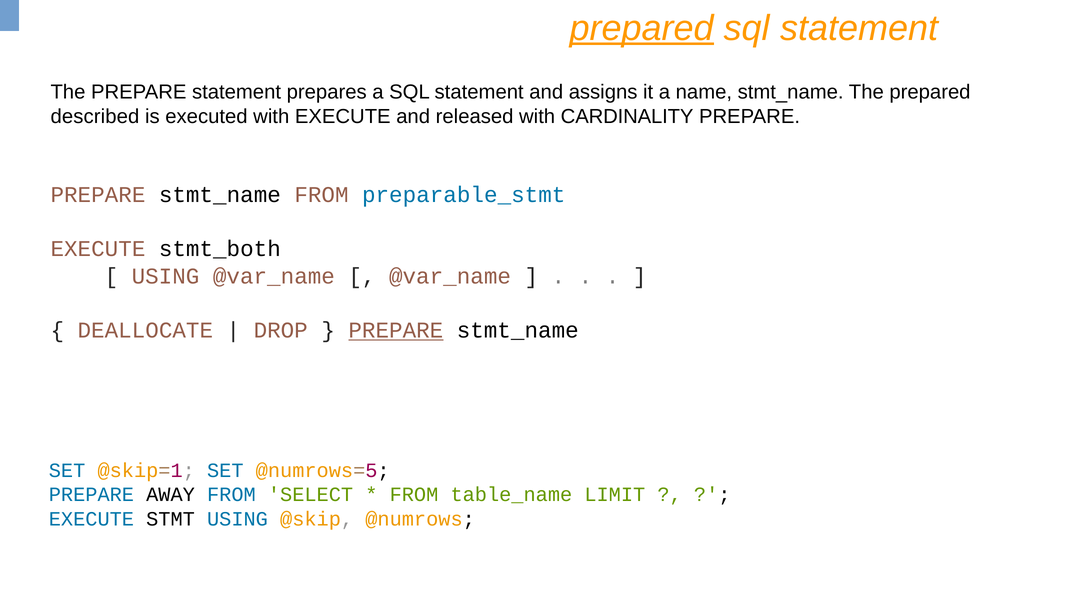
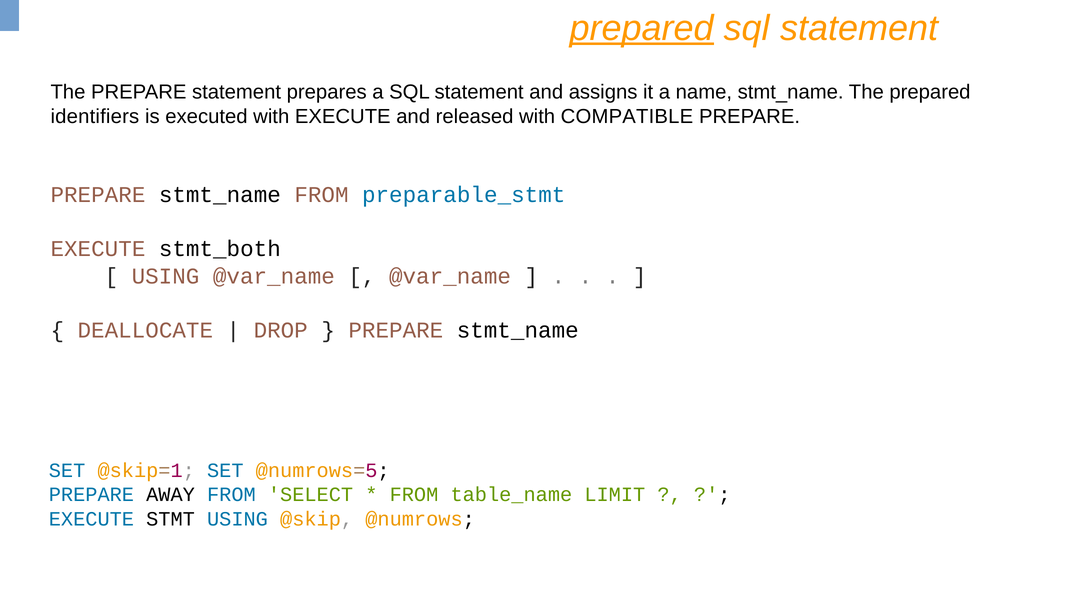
described: described -> identifiers
CARDINALITY: CARDINALITY -> COMPATIBLE
PREPARE at (396, 330) underline: present -> none
